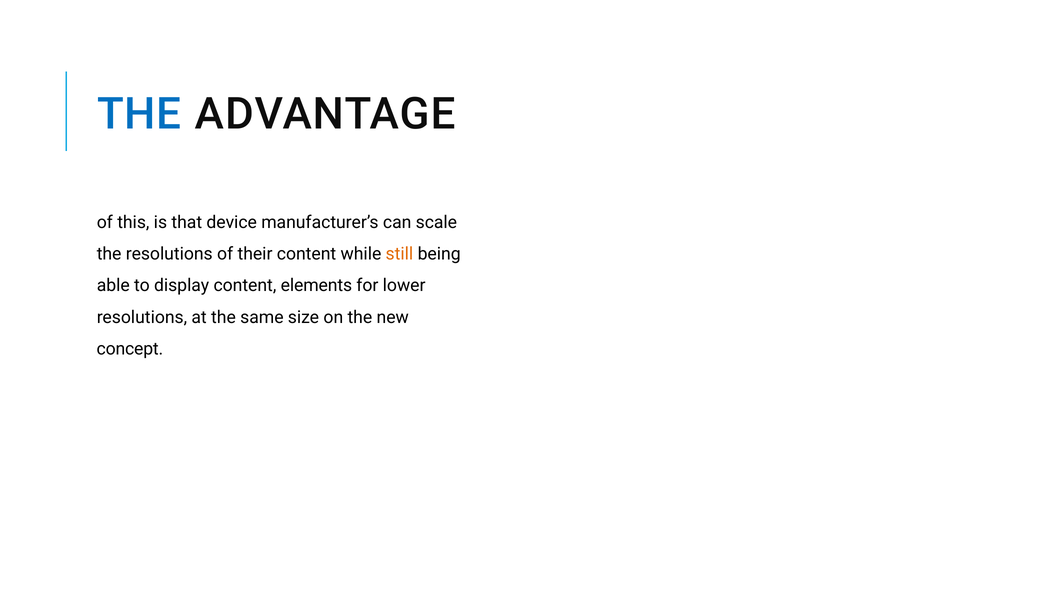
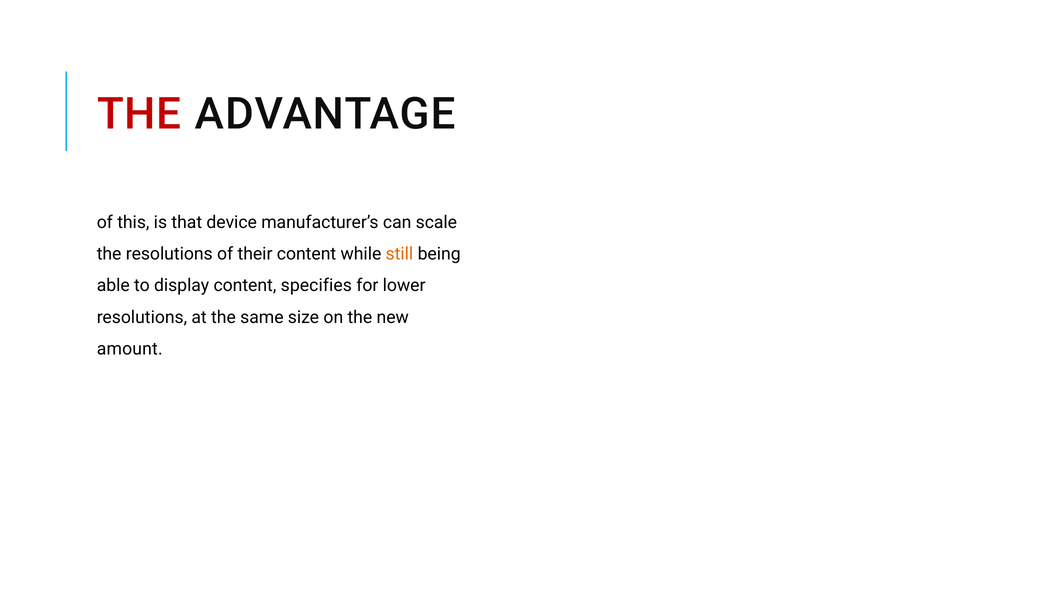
THE at (139, 114) colour: blue -> red
elements: elements -> specifies
concept: concept -> amount
